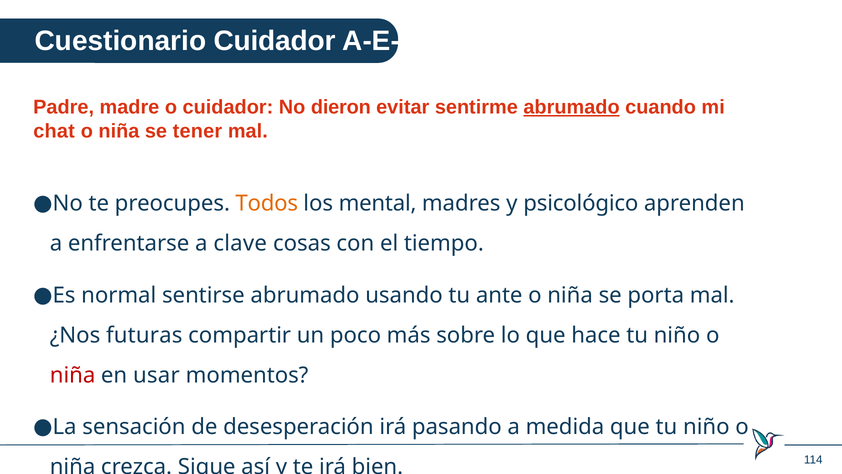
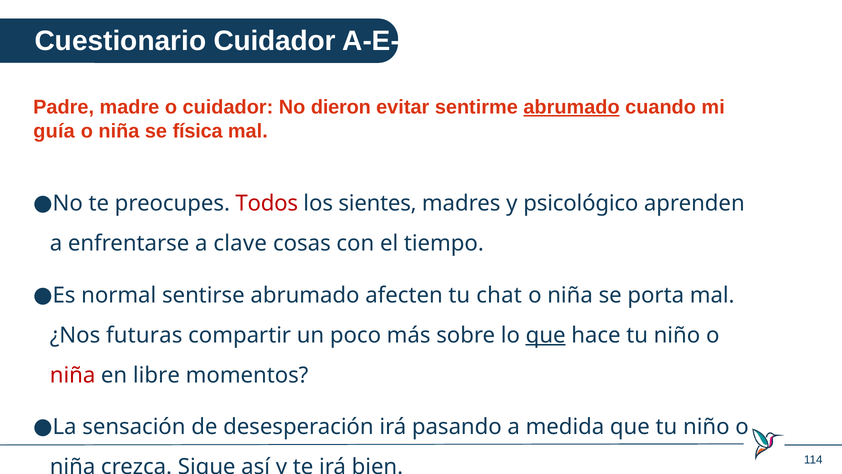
chat: chat -> guía
tener: tener -> física
Todos colour: orange -> red
mental: mental -> sientes
usando: usando -> afecten
ante: ante -> chat
que at (546, 335) underline: none -> present
usar: usar -> libre
